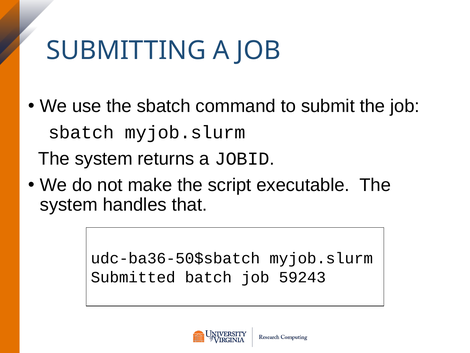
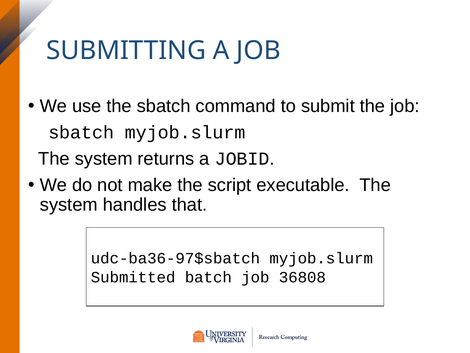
udc-ba36-50$sbatch: udc-ba36-50$sbatch -> udc-ba36-97$sbatch
59243: 59243 -> 36808
